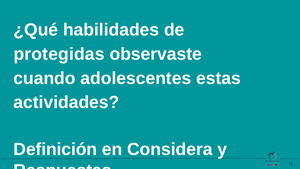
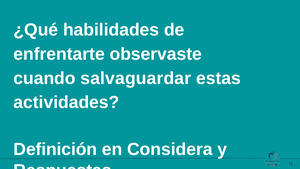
protegidas: protegidas -> enfrentarte
adolescentes: adolescentes -> salvaguardar
